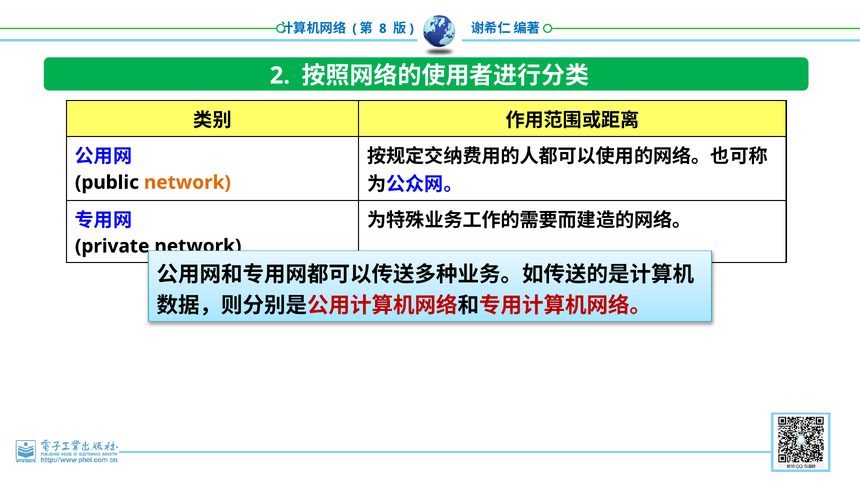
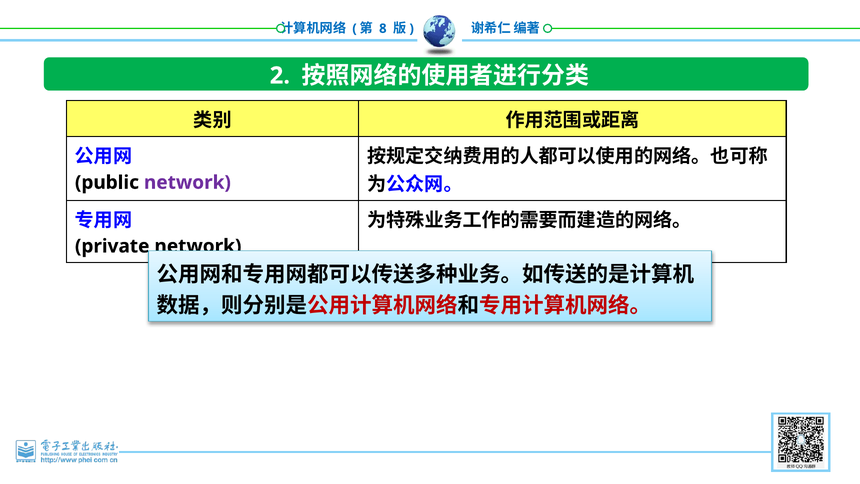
network at (187, 182) colour: orange -> purple
